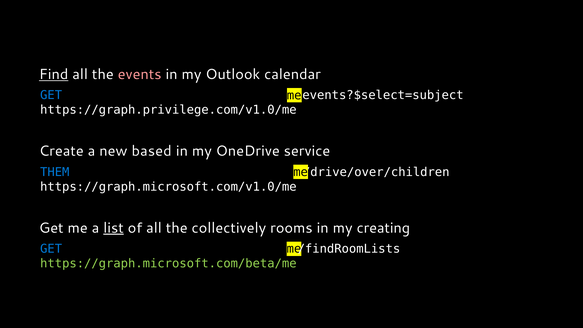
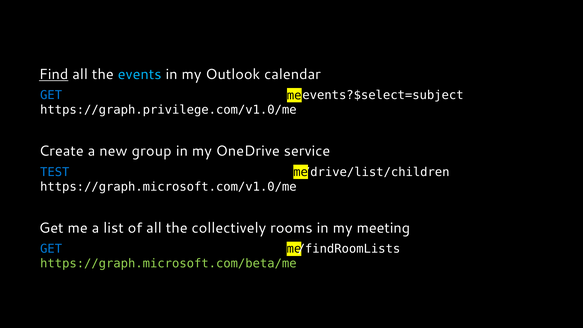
events colour: pink -> light blue
based: based -> group
THEM: THEM -> TEST
/drive/over/children: /drive/over/children -> /drive/list/children
list underline: present -> none
creating: creating -> meeting
